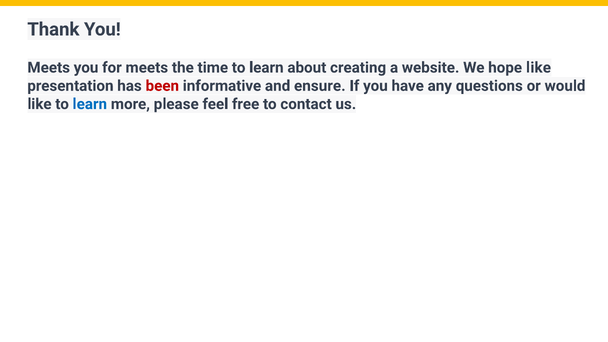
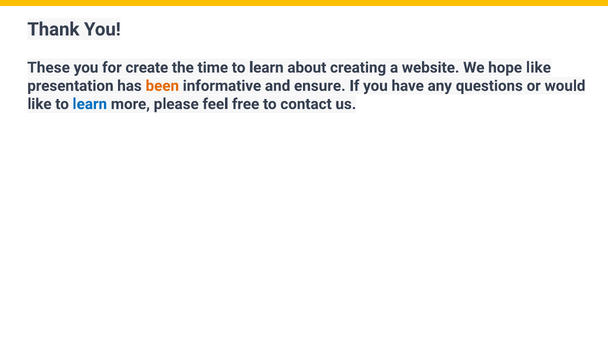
Meets at (49, 68): Meets -> These
for meets: meets -> create
been colour: red -> orange
